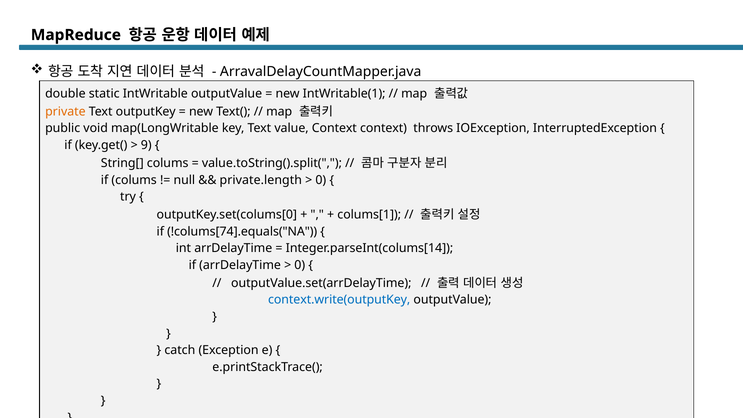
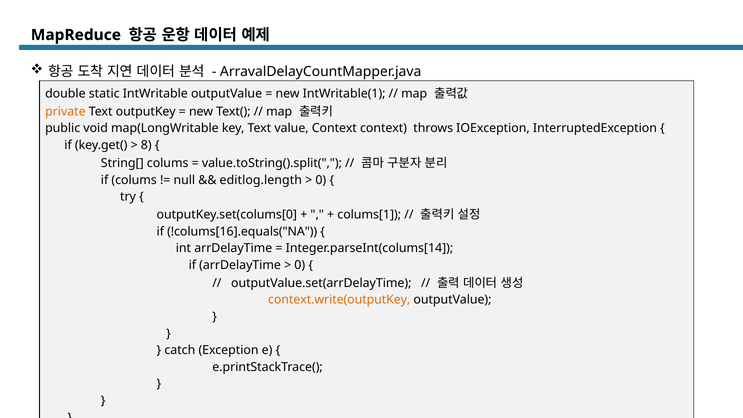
9: 9 -> 8
private.length: private.length -> editlog.length
!colums[74].equals("NA: !colums[74].equals("NA -> !colums[16].equals("NA
context.write(outputKey colour: blue -> orange
